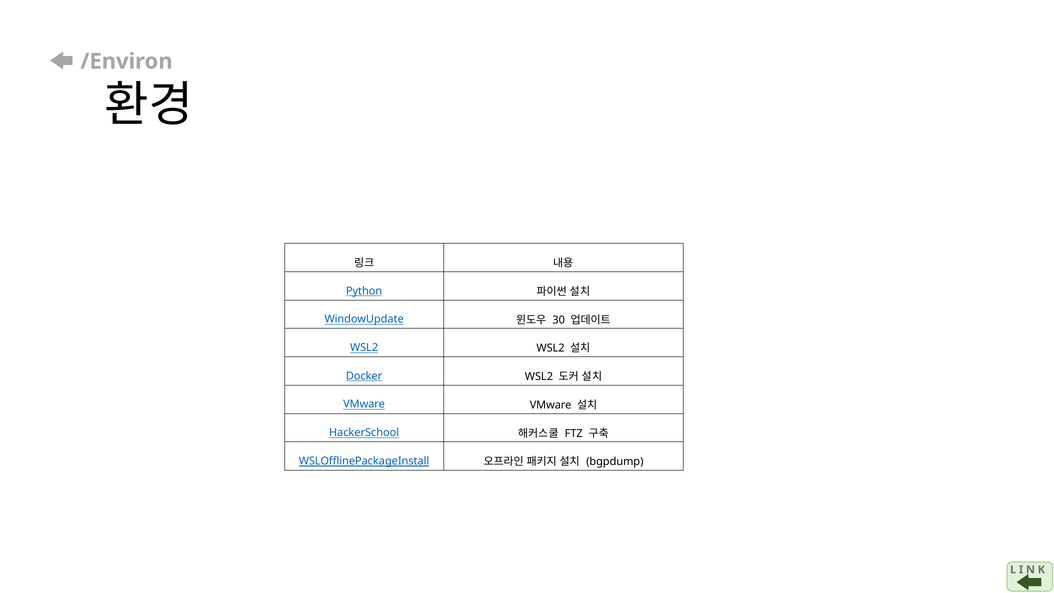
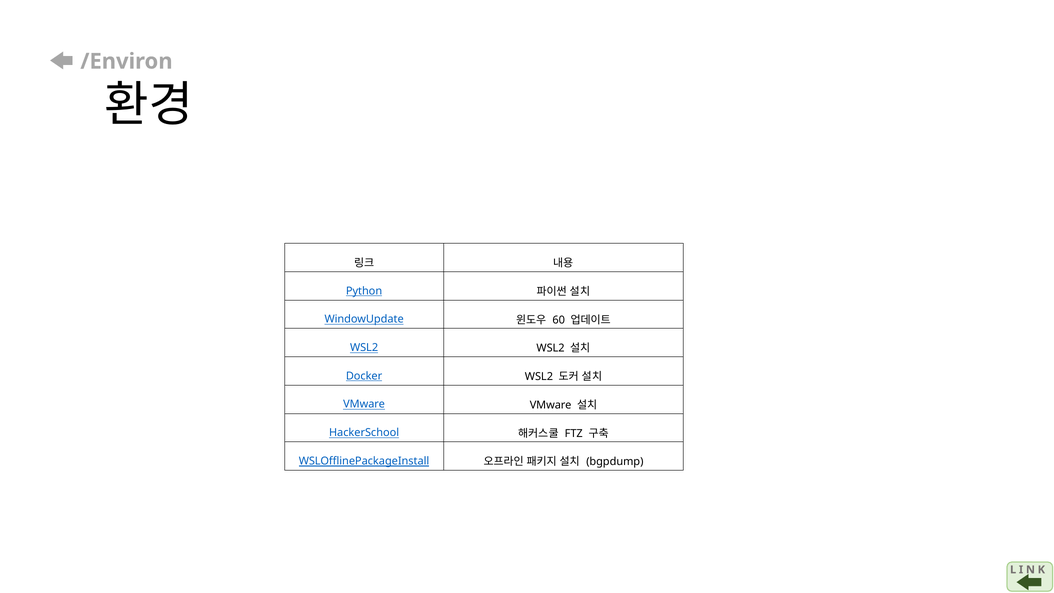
30: 30 -> 60
